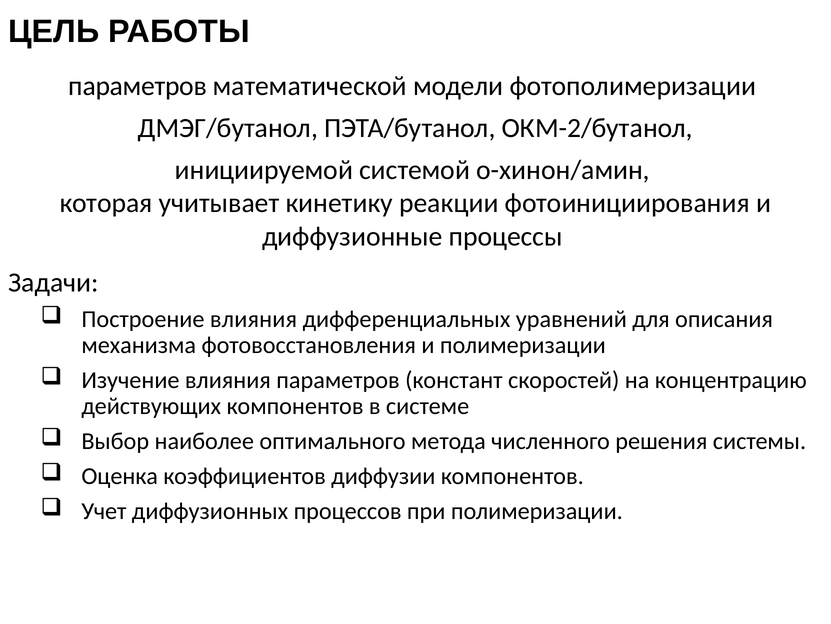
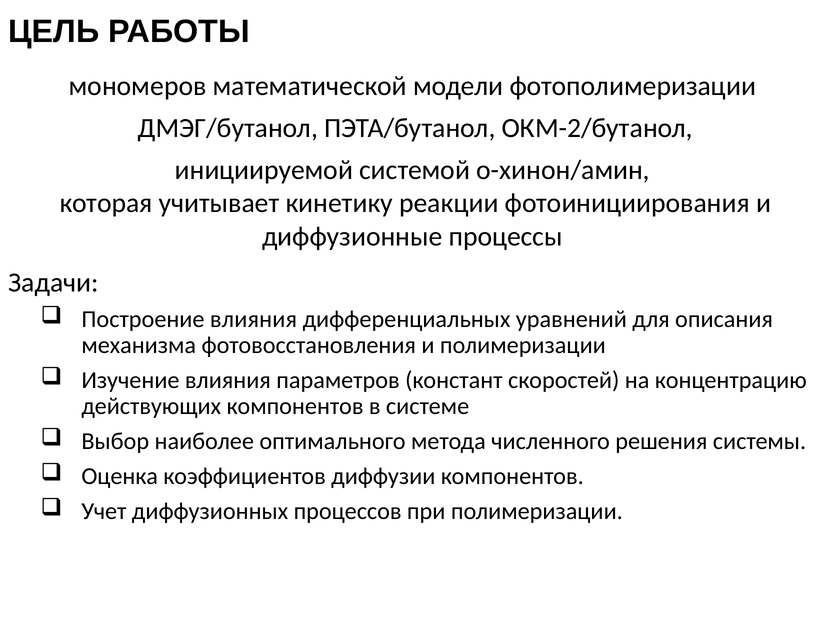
параметров at (138, 86): параметров -> мономеров
